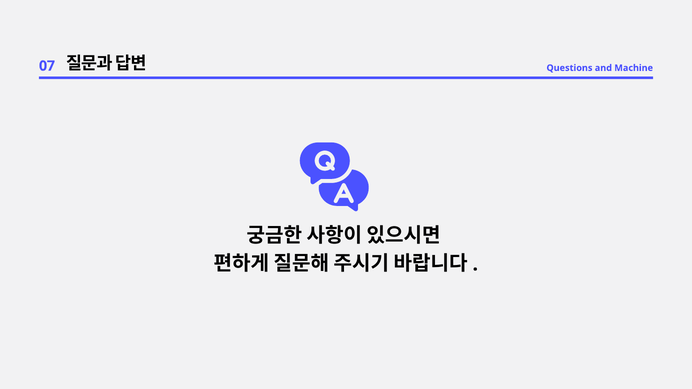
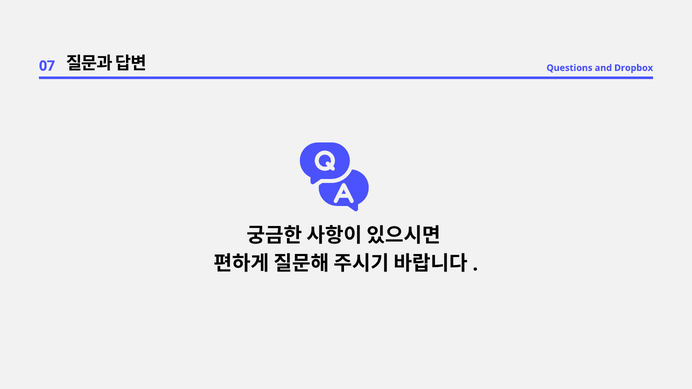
Machine: Machine -> Dropbox
